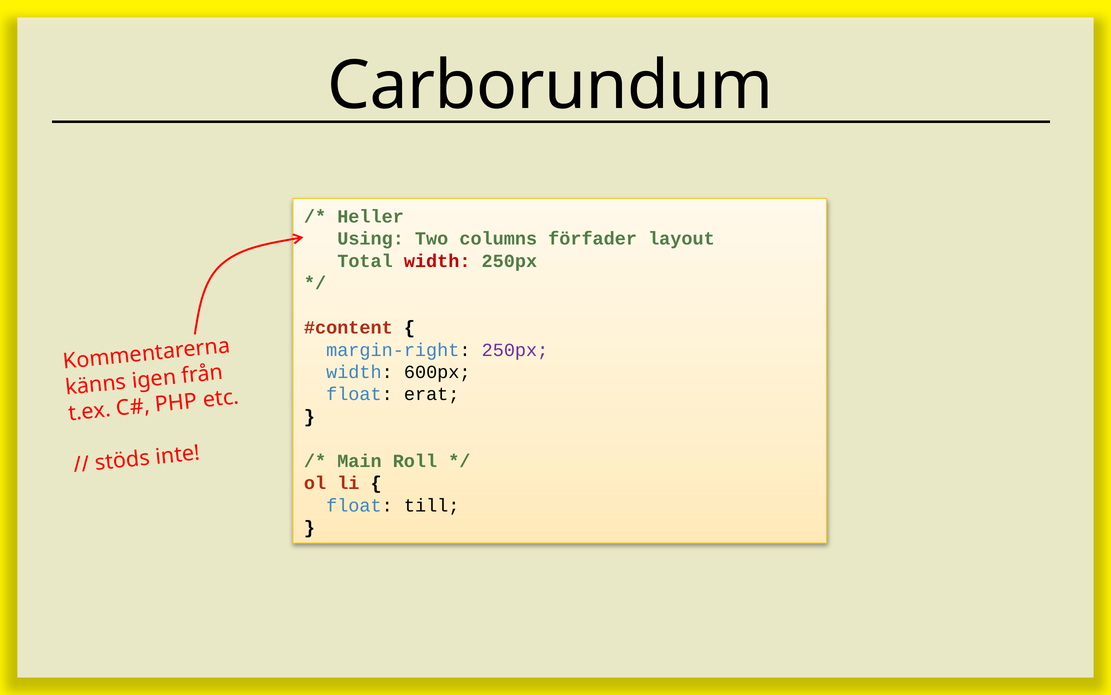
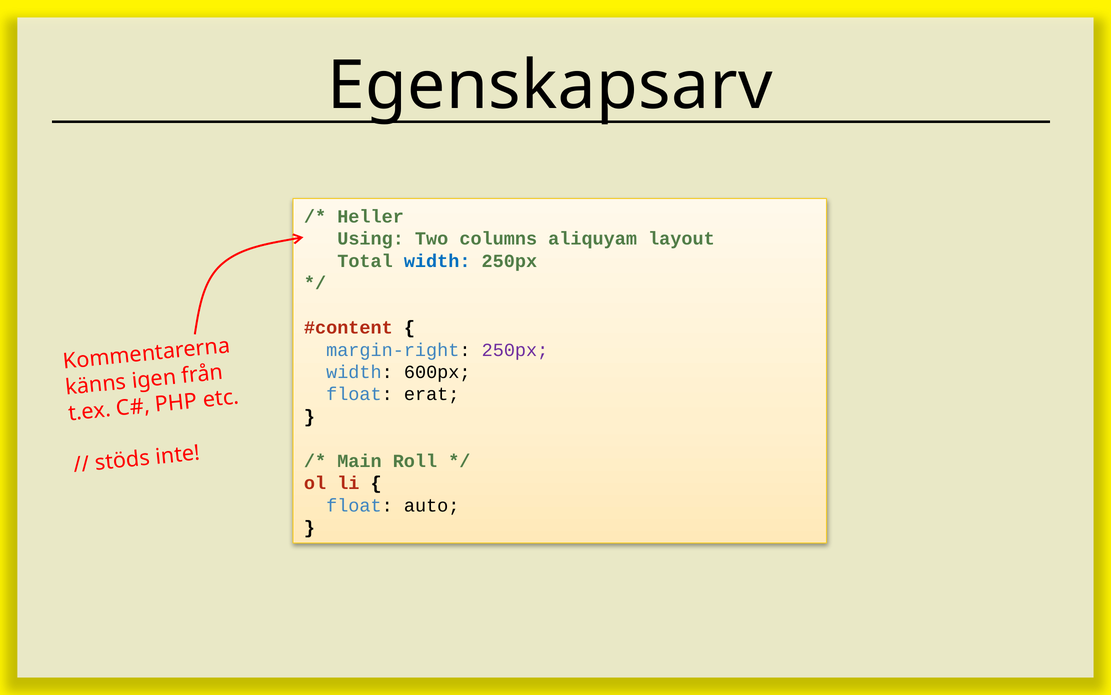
Carborundum: Carborundum -> Egenskapsarv
förfader: förfader -> aliquyam
width at (437, 261) colour: red -> blue
till: till -> auto
